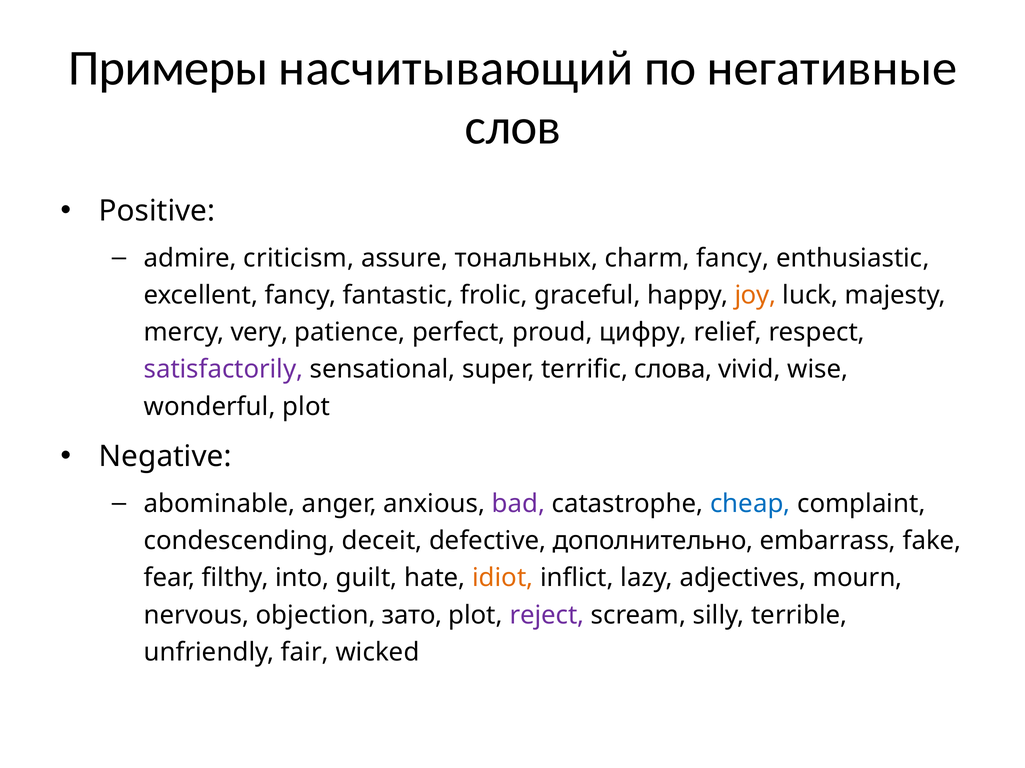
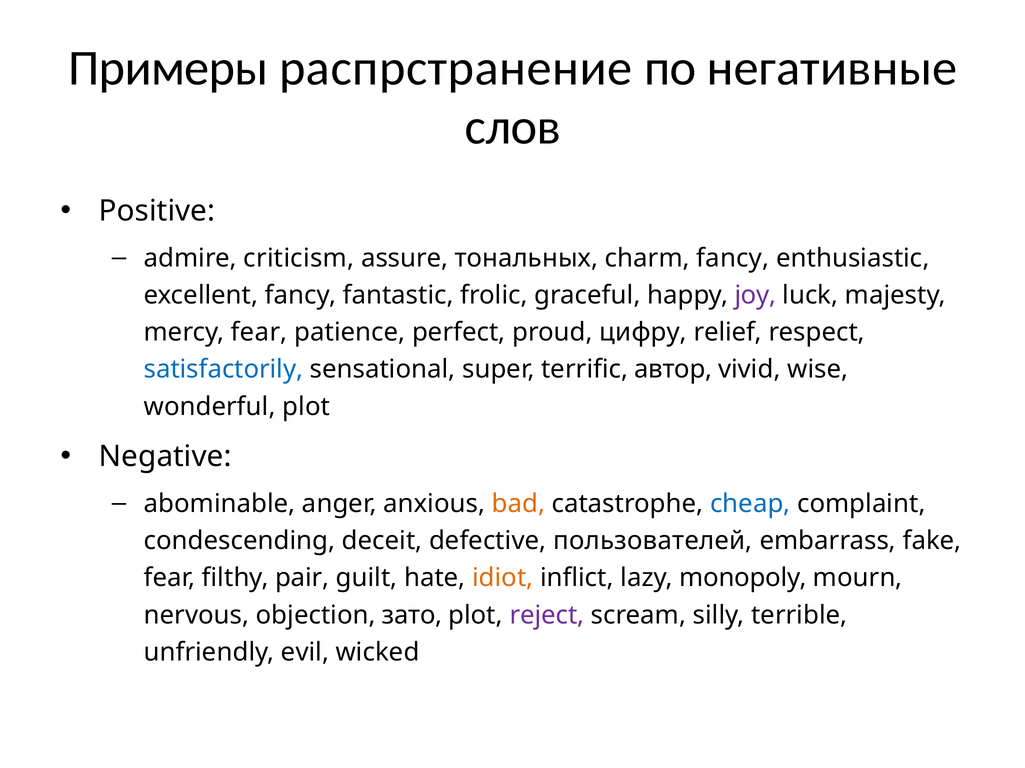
насчитывающий: насчитывающий -> распрстранение
joy colour: orange -> purple
mercy very: very -> fear
satisfactorily colour: purple -> blue
слова: слова -> автор
bad colour: purple -> orange
дополнительно: дополнительно -> пользователей
into: into -> pair
adjectives: adjectives -> monopoly
fair: fair -> evil
